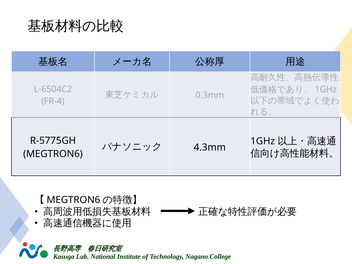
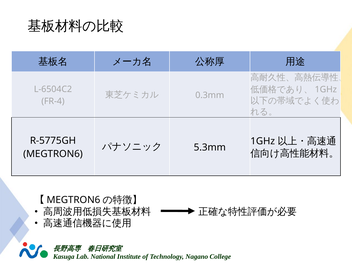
4.3mm: 4.3mm -> 5.3mm
